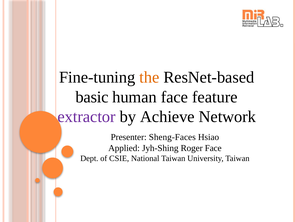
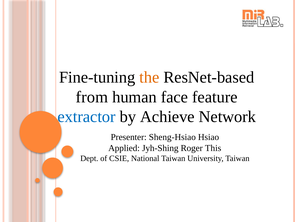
basic: basic -> from
extractor colour: purple -> blue
Sheng-Faces: Sheng-Faces -> Sheng-Hsiao
Roger Face: Face -> This
